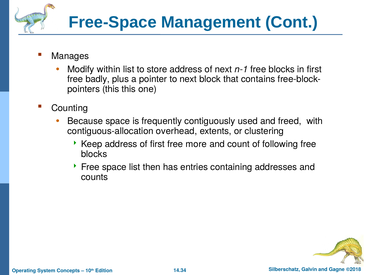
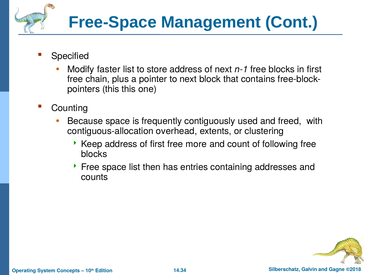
Manages: Manages -> Specified
within: within -> faster
badly: badly -> chain
